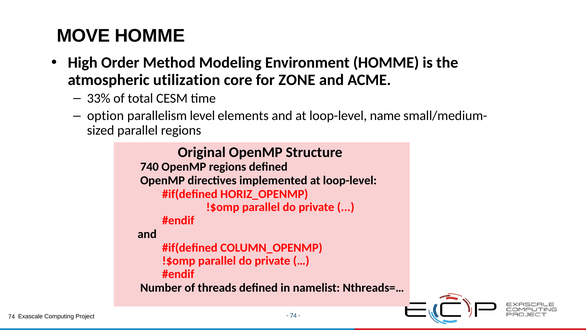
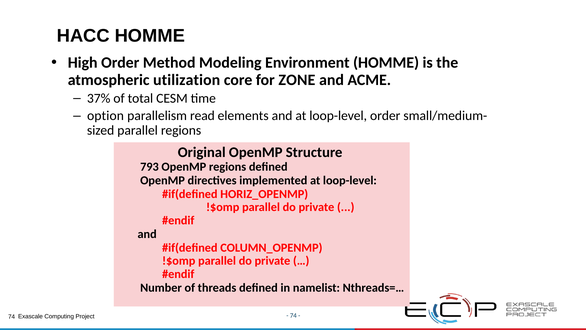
MOVE: MOVE -> HACC
33%: 33% -> 37%
level: level -> read
loop-level name: name -> order
740: 740 -> 793
